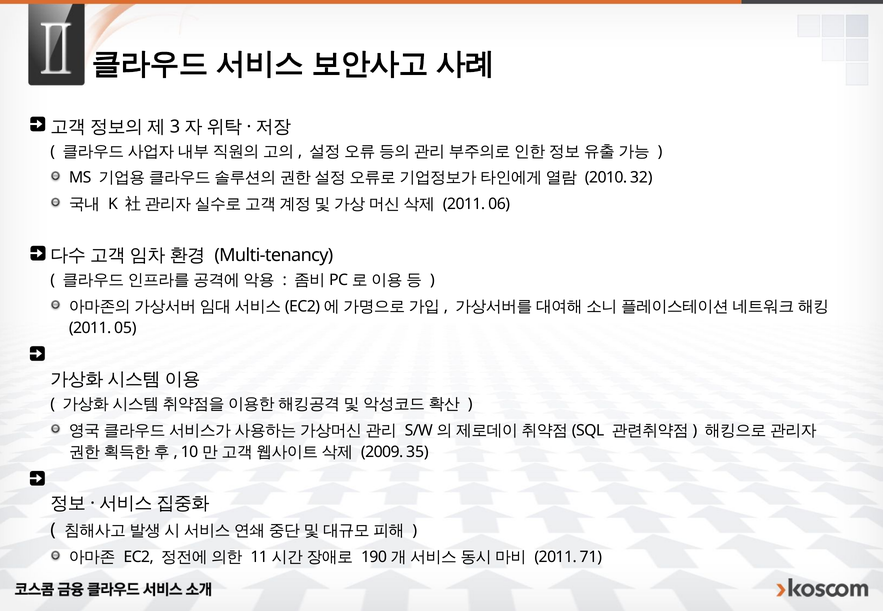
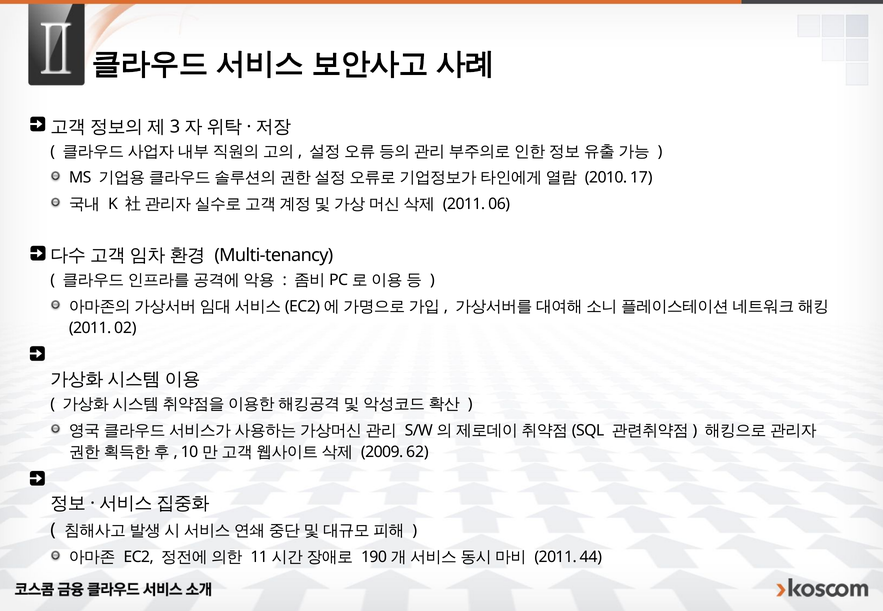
32: 32 -> 17
05: 05 -> 02
35: 35 -> 62
71: 71 -> 44
